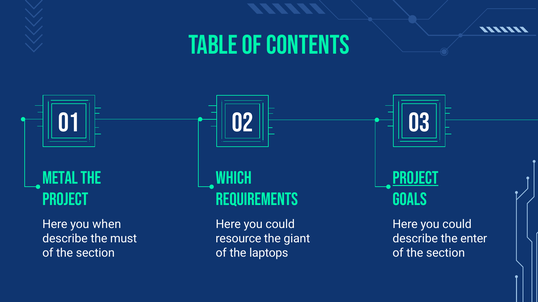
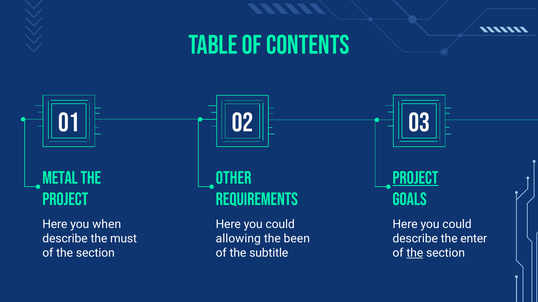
WHICH: WHICH -> OTHER
resource: resource -> allowing
giant: giant -> been
laptops: laptops -> subtitle
the at (415, 254) underline: none -> present
